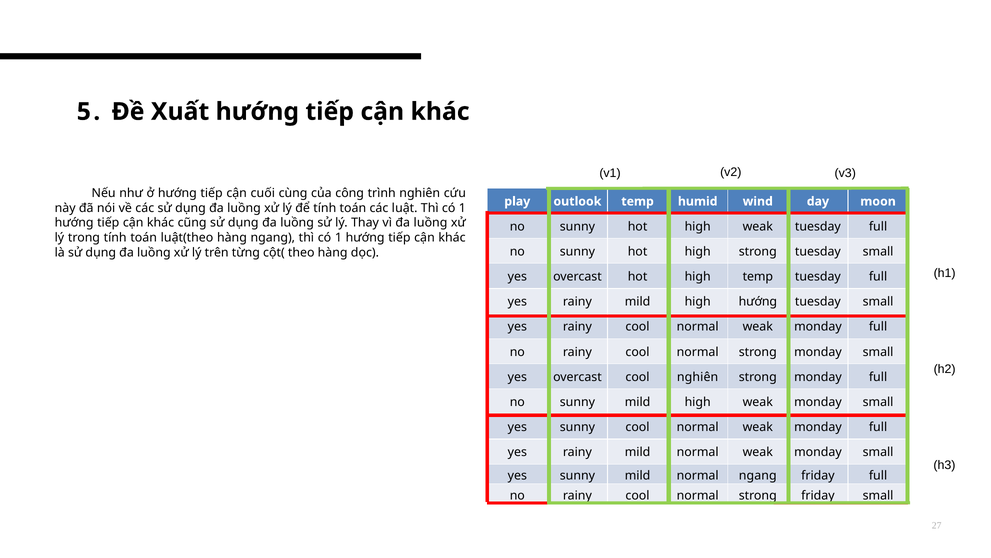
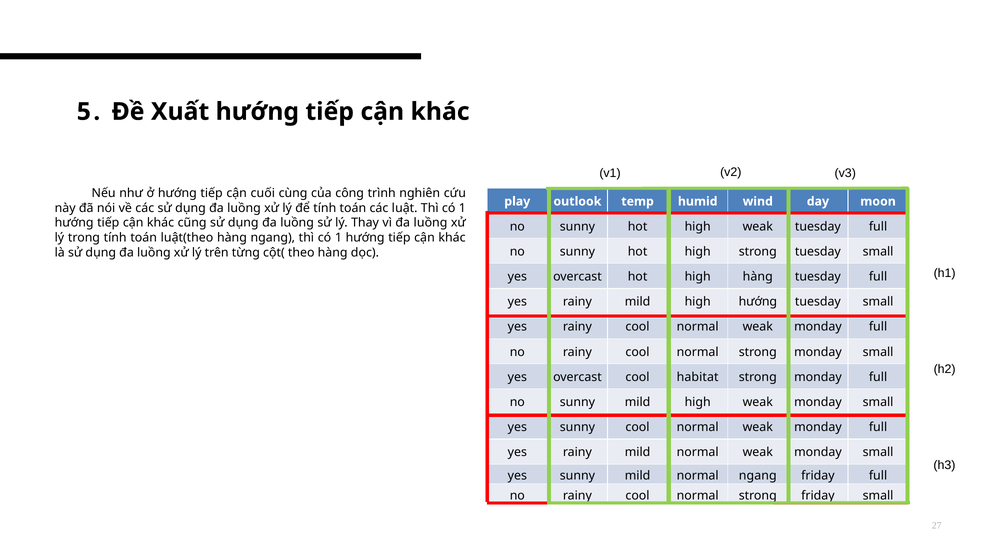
high temp: temp -> hàng
cool nghiên: nghiên -> habitat
